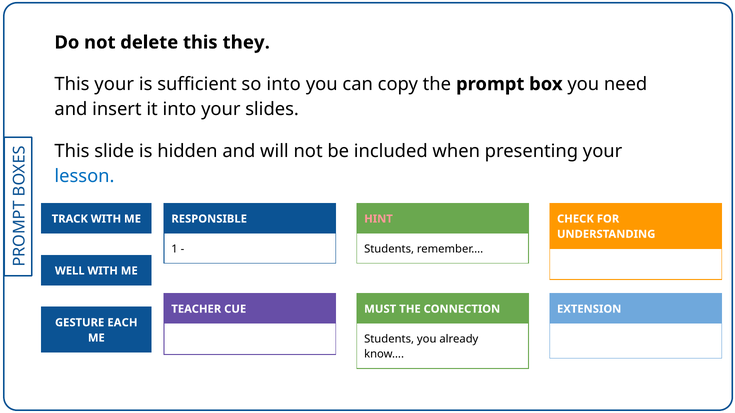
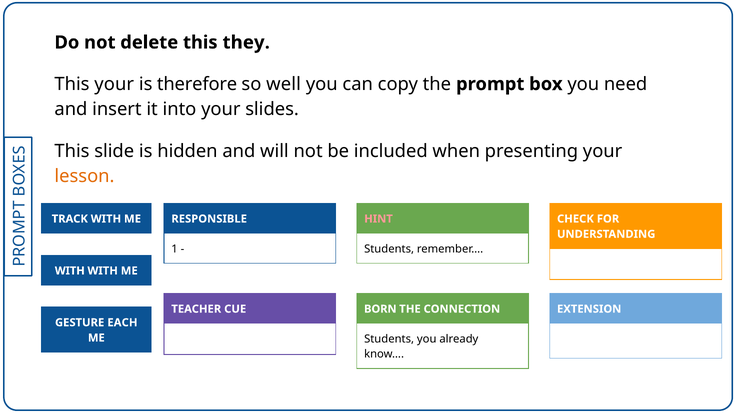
sufficient: sufficient -> therefore
so into: into -> well
lesson colour: blue -> orange
WELL at (70, 271): WELL -> WITH
MUST: MUST -> BORN
